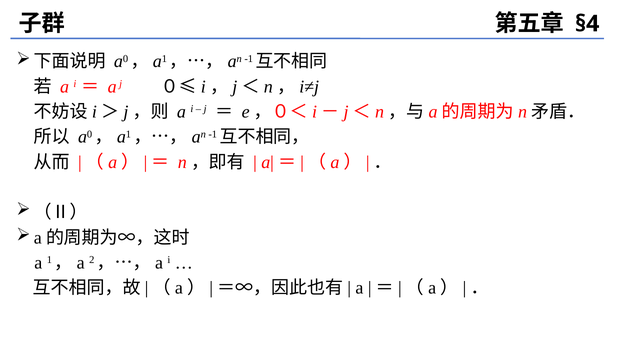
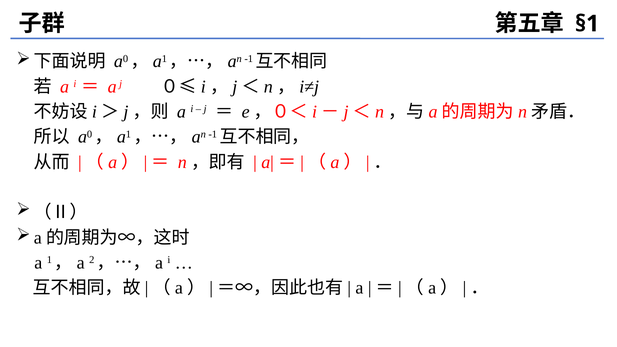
§4: §4 -> §1
